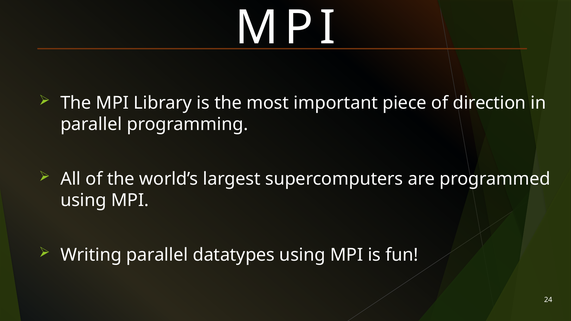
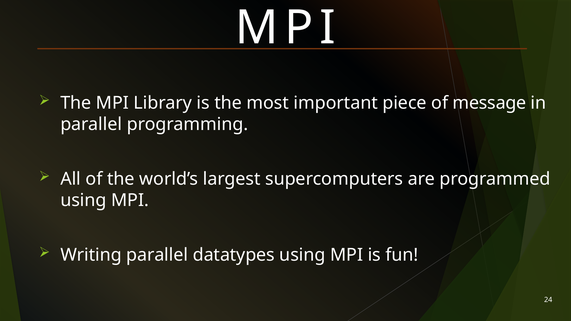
direction: direction -> message
